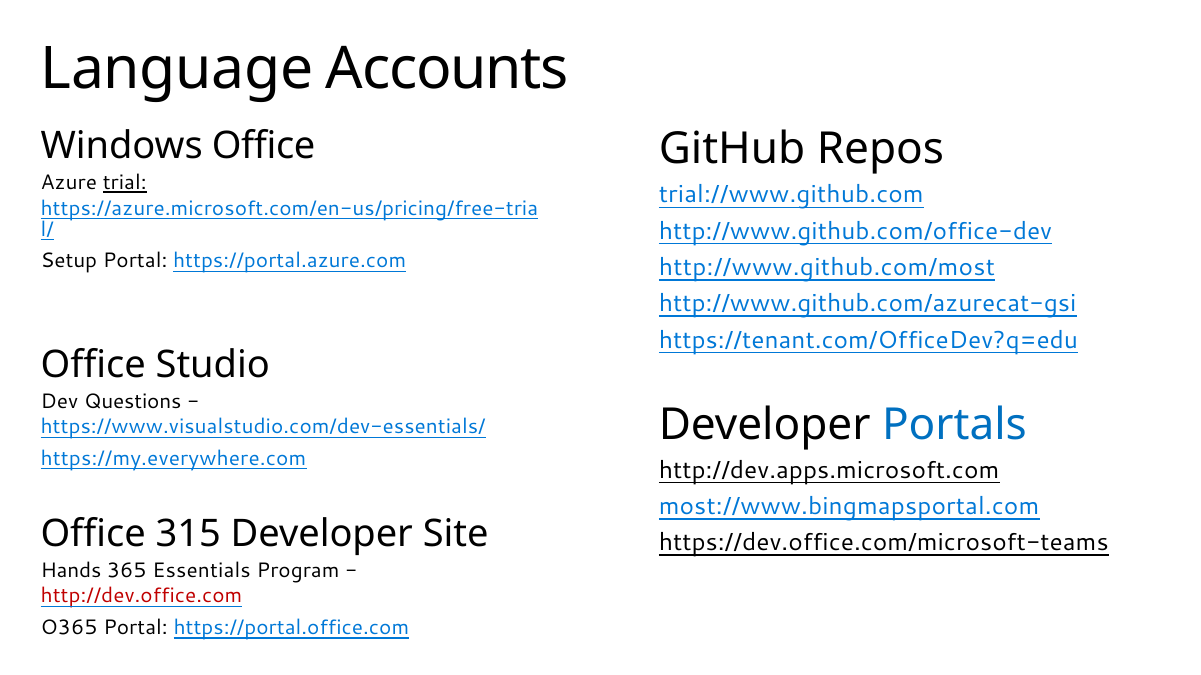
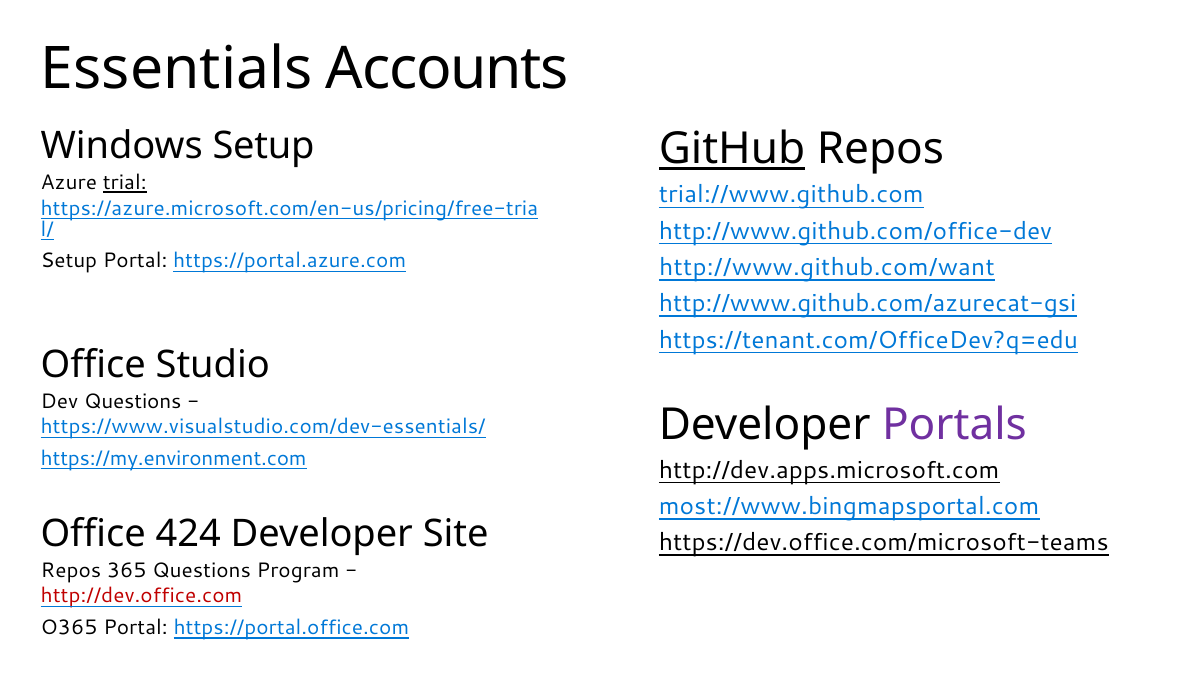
Language: Language -> Essentials
Windows Office: Office -> Setup
GitHub underline: none -> present
http://www.github.com/most: http://www.github.com/most -> http://www.github.com/want
Portals colour: blue -> purple
https://my.everywhere.com: https://my.everywhere.com -> https://my.environment.com
315: 315 -> 424
Hands at (71, 571): Hands -> Repos
365 Essentials: Essentials -> Questions
